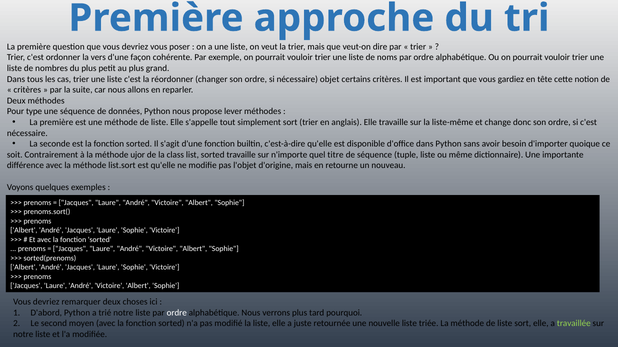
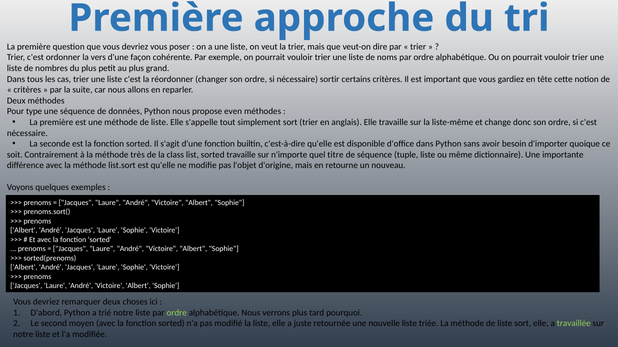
objet: objet -> sortir
lever: lever -> even
ujor: ujor -> très
ordre at (177, 313) colour: white -> light green
